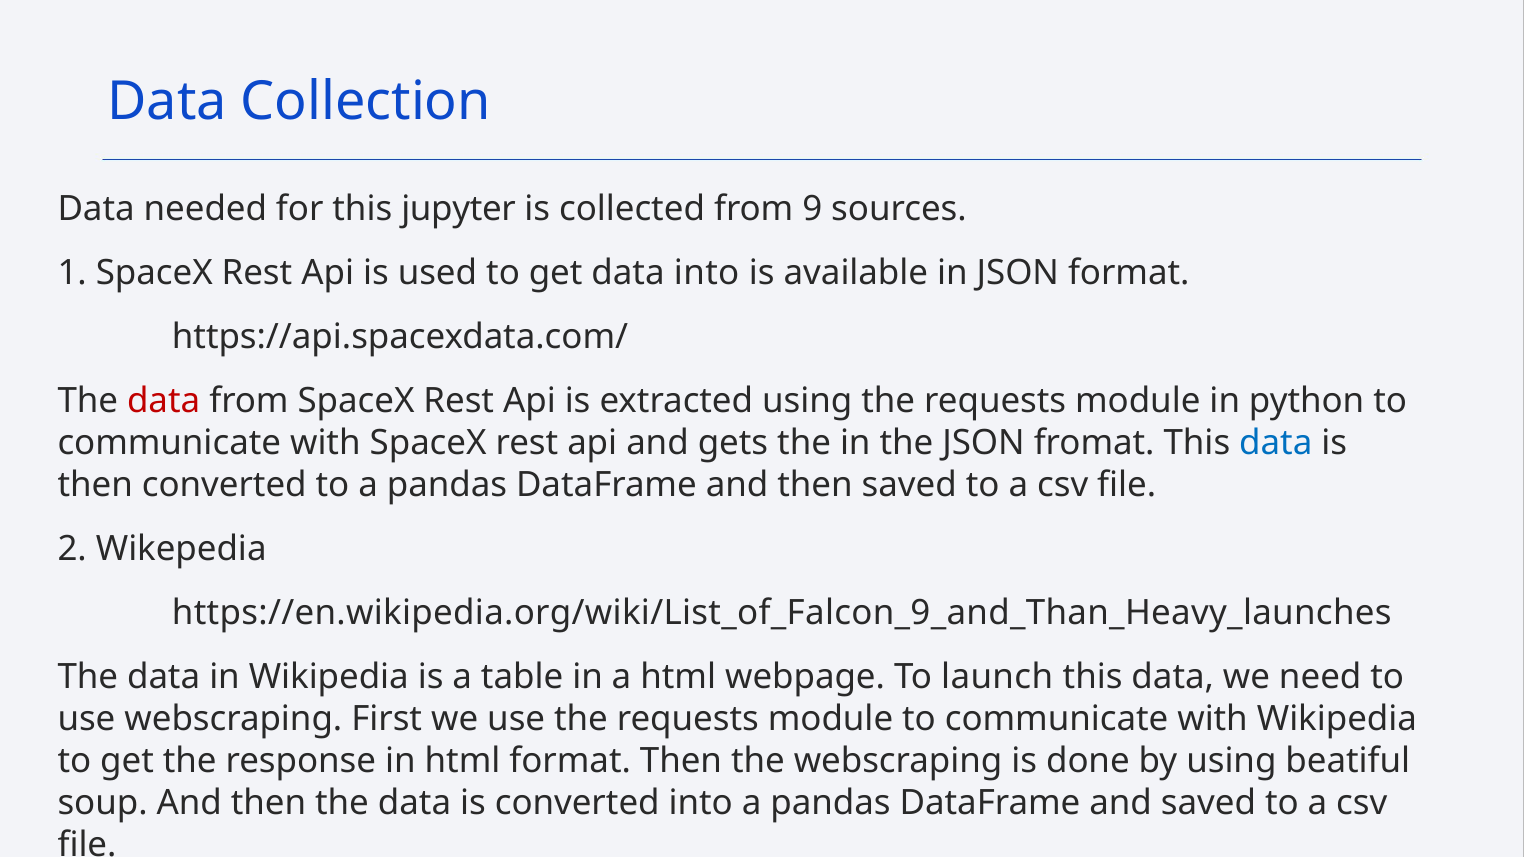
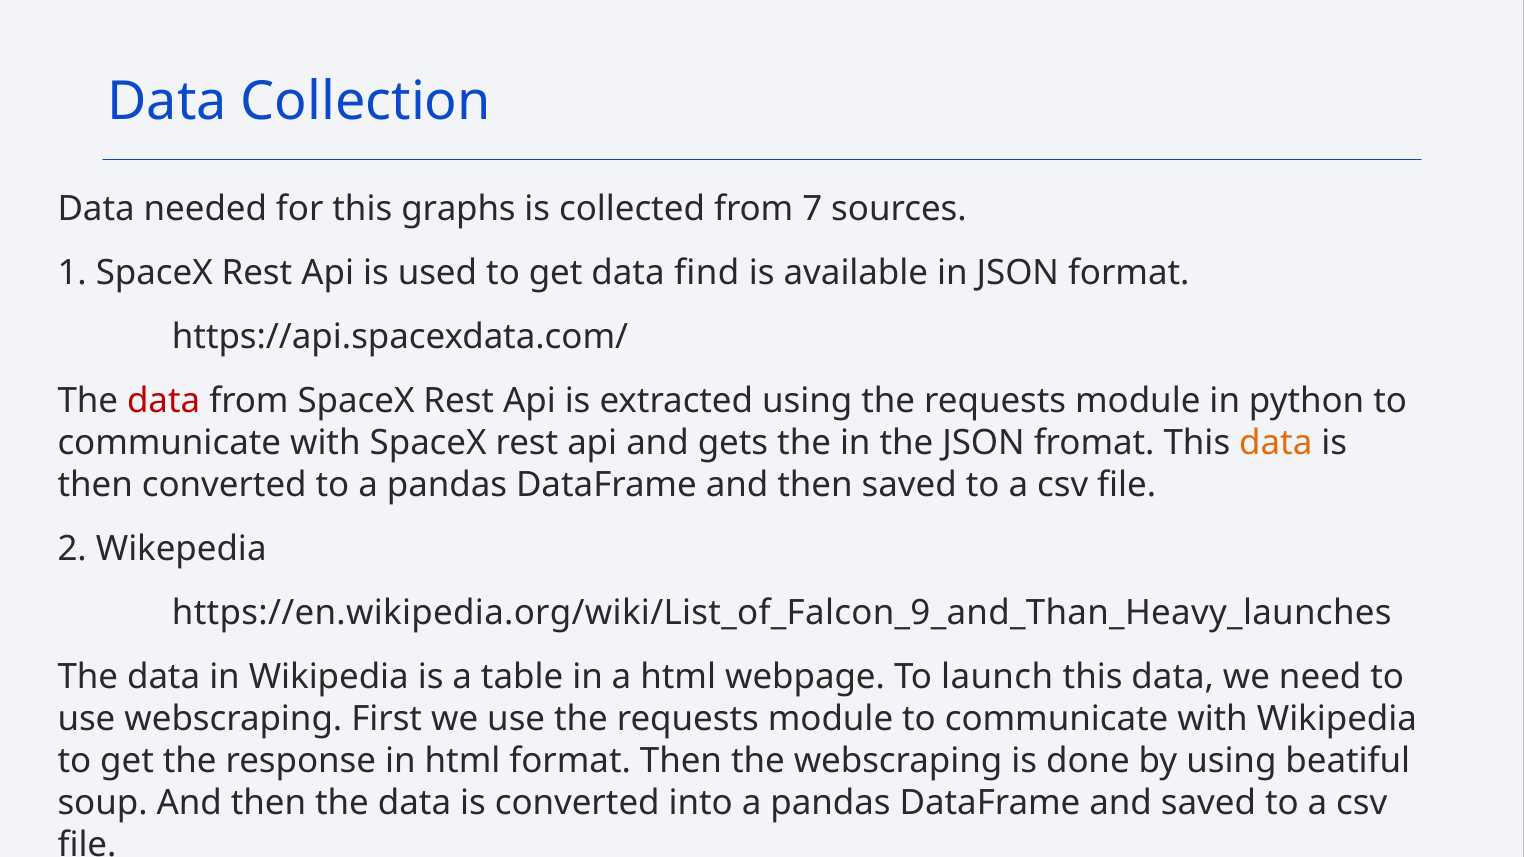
jupyter: jupyter -> graphs
9: 9 -> 7
data into: into -> find
data at (1276, 443) colour: blue -> orange
